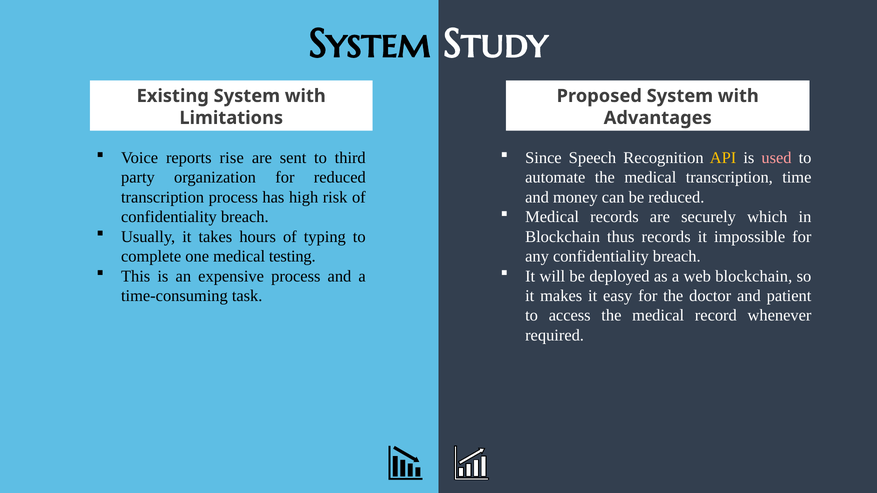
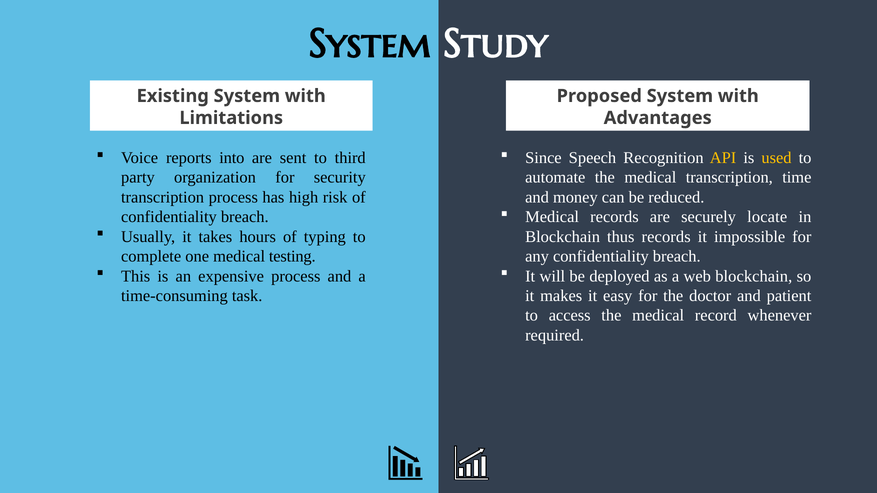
rise: rise -> into
used colour: pink -> yellow
for reduced: reduced -> security
which: which -> locate
